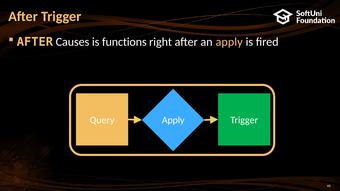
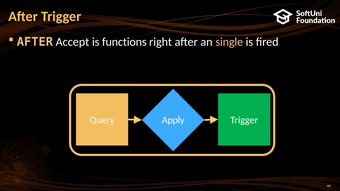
Causes: Causes -> Accept
an apply: apply -> single
